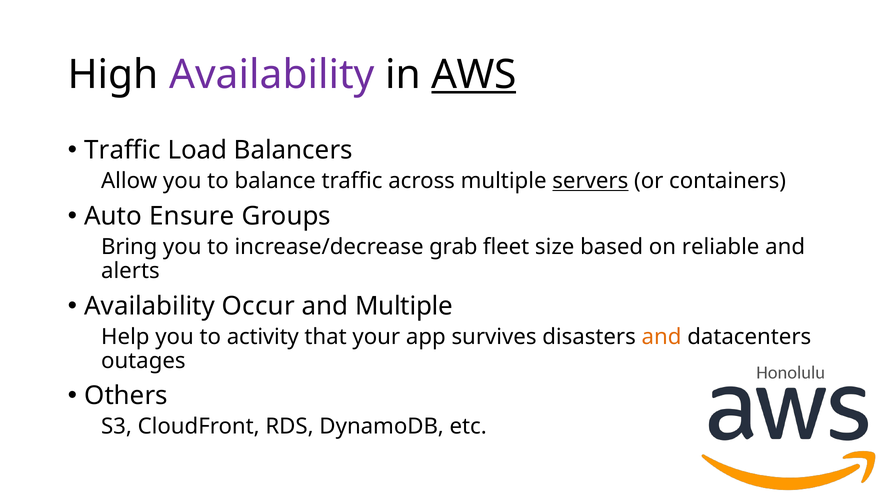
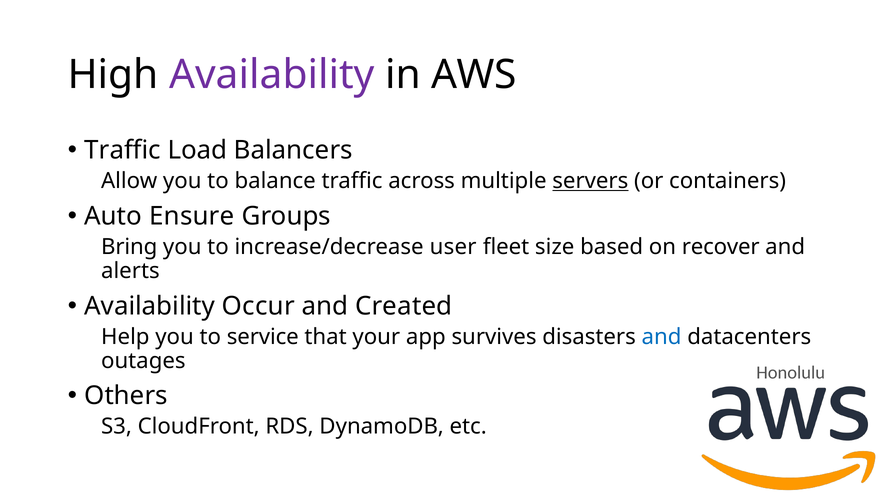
AWS underline: present -> none
grab: grab -> user
reliable: reliable -> recover
and Multiple: Multiple -> Created
activity: activity -> service
and at (662, 337) colour: orange -> blue
